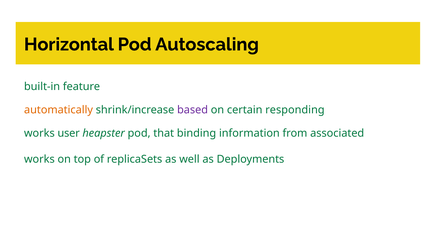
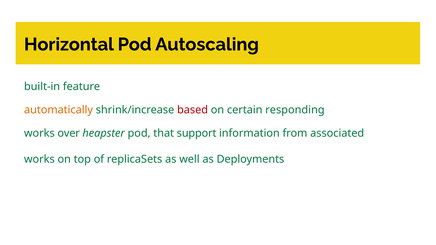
based colour: purple -> red
user: user -> over
binding: binding -> support
